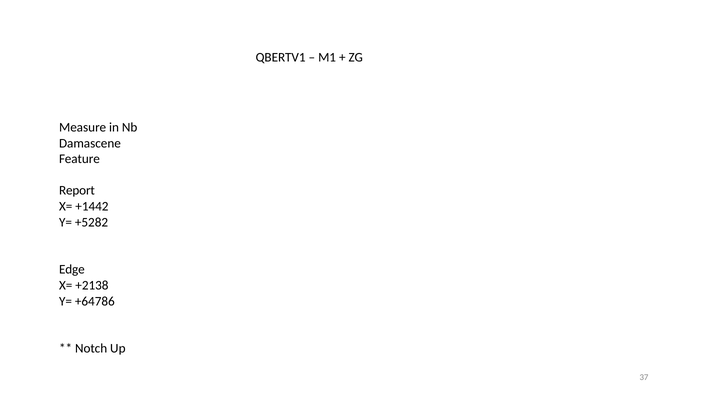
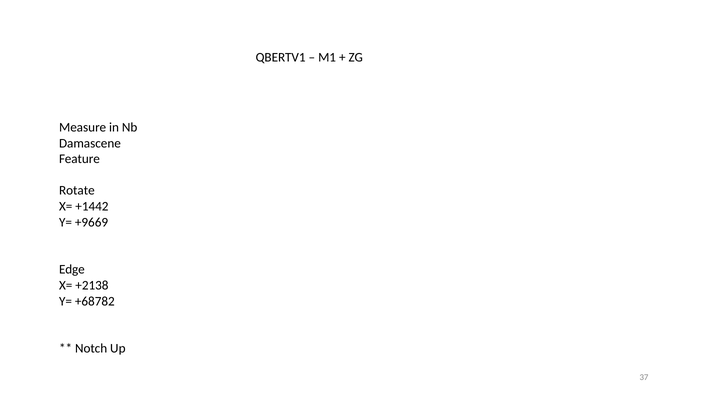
Report: Report -> Rotate
+5282: +5282 -> +9669
+64786: +64786 -> +68782
